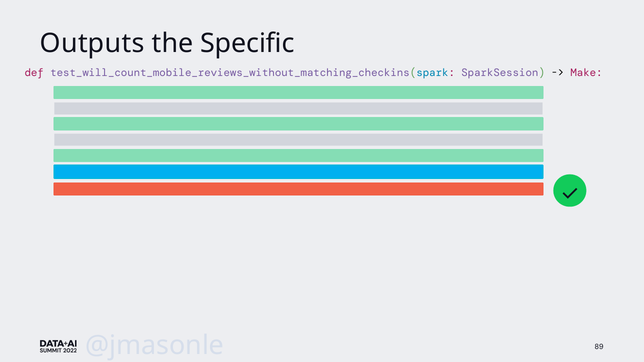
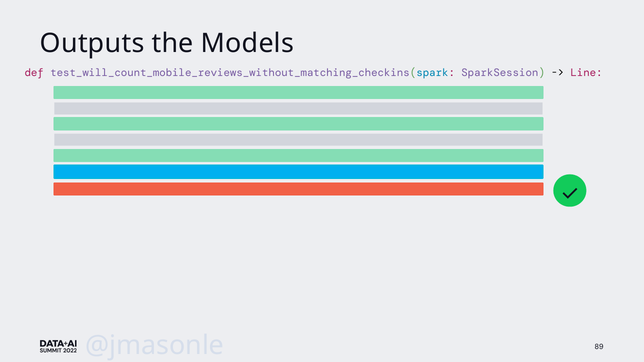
Specific: Specific -> Models
Make: Make -> Line
